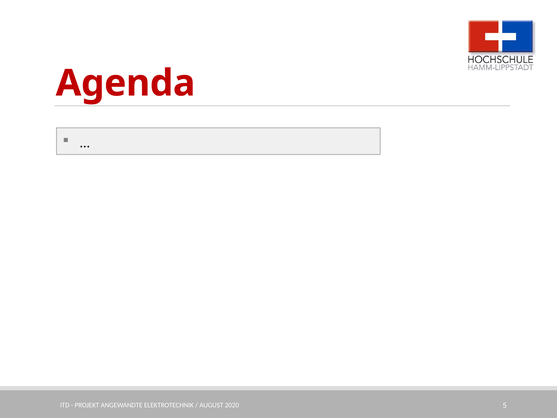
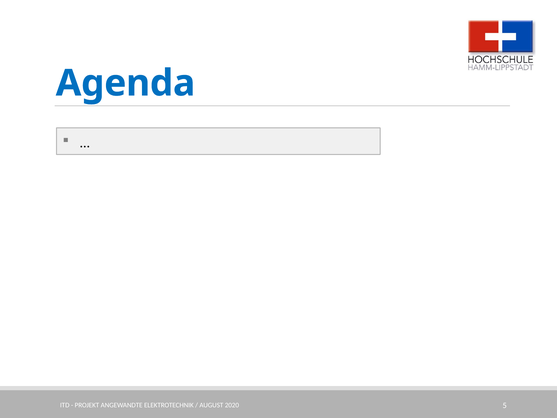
Agenda colour: red -> blue
